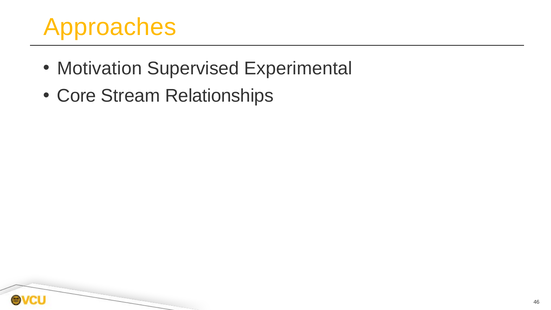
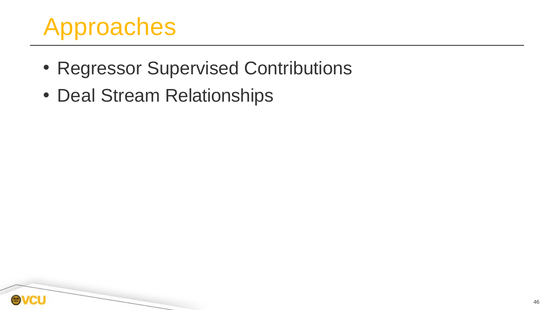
Motivation: Motivation -> Regressor
Experimental: Experimental -> Contributions
Core: Core -> Deal
